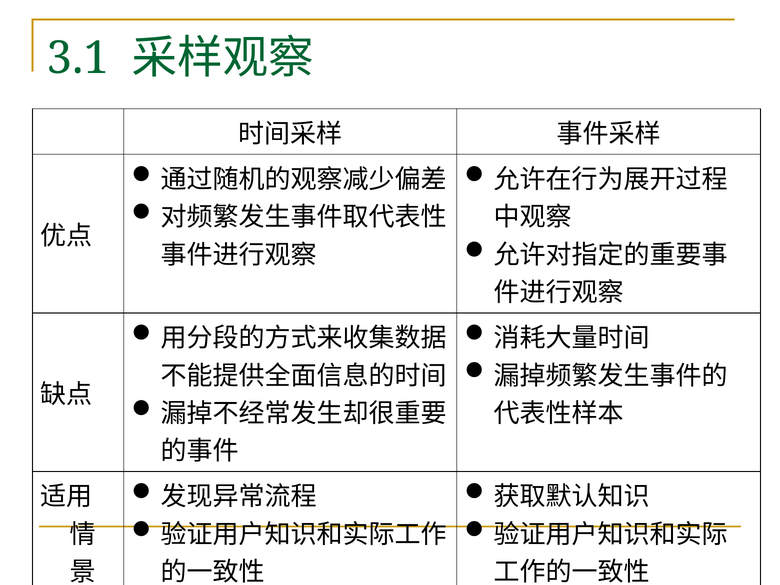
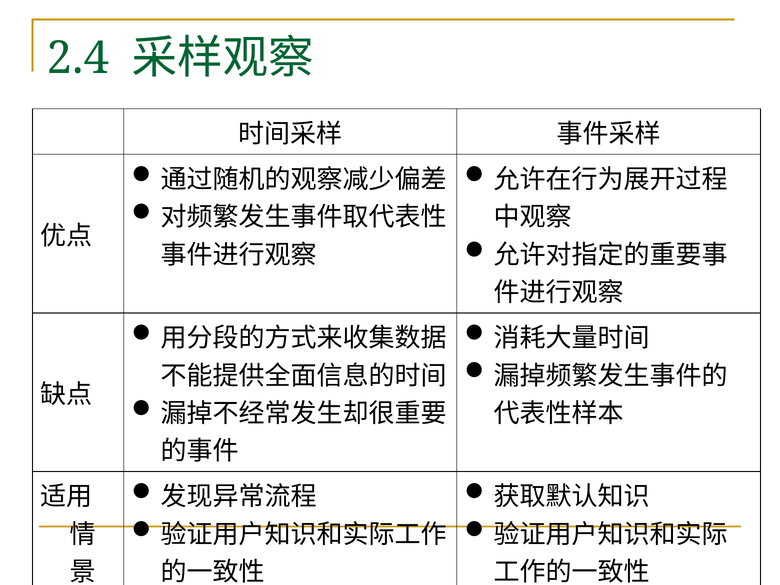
3.1: 3.1 -> 2.4
